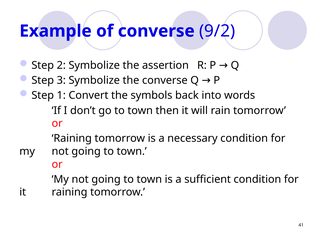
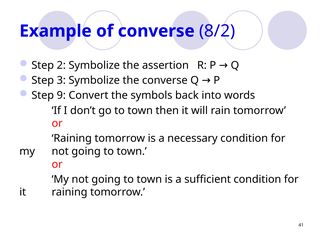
9/2: 9/2 -> 8/2
1: 1 -> 9
